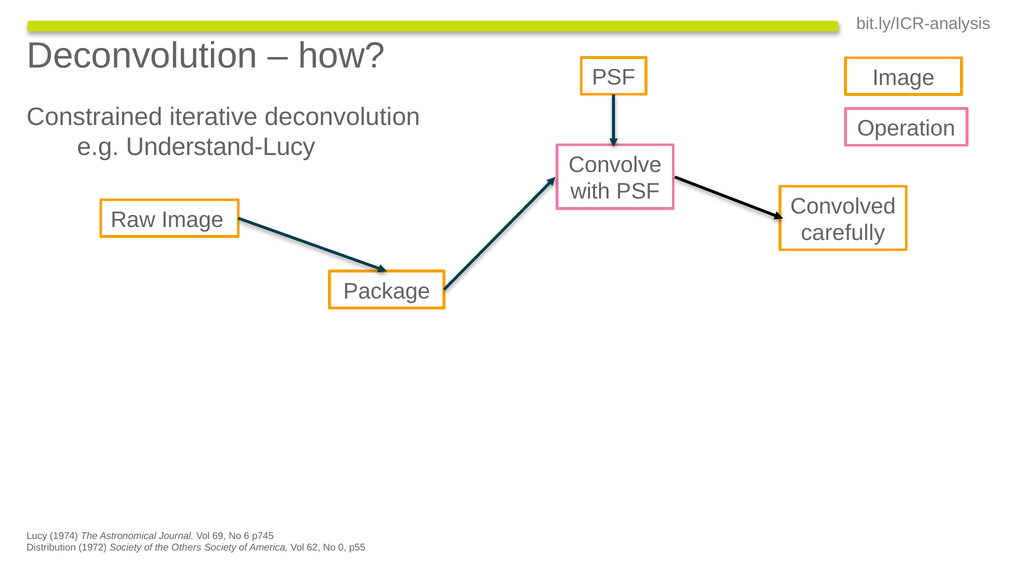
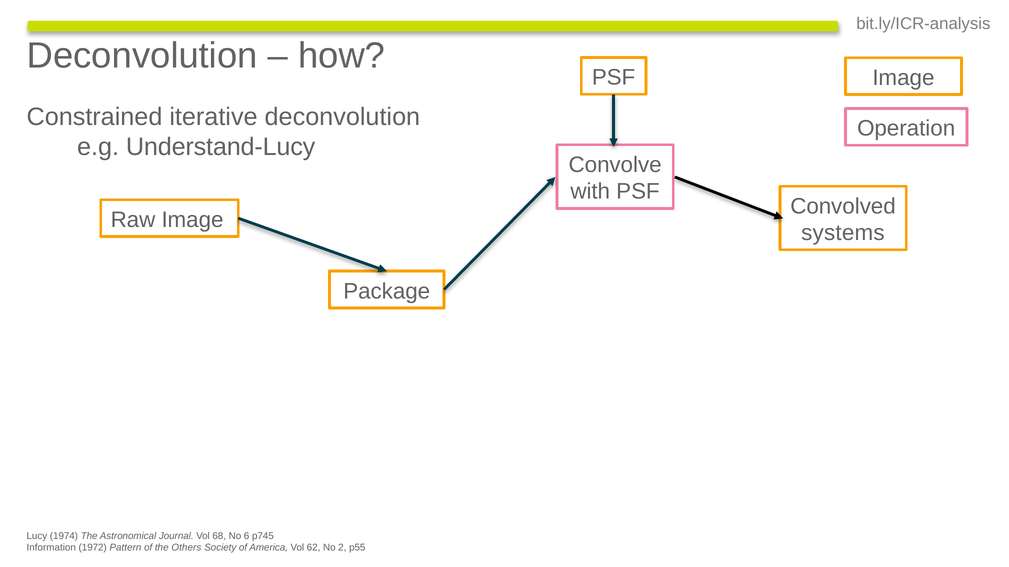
carefully: carefully -> systems
69: 69 -> 68
Distribution: Distribution -> Information
1972 Society: Society -> Pattern
0: 0 -> 2
